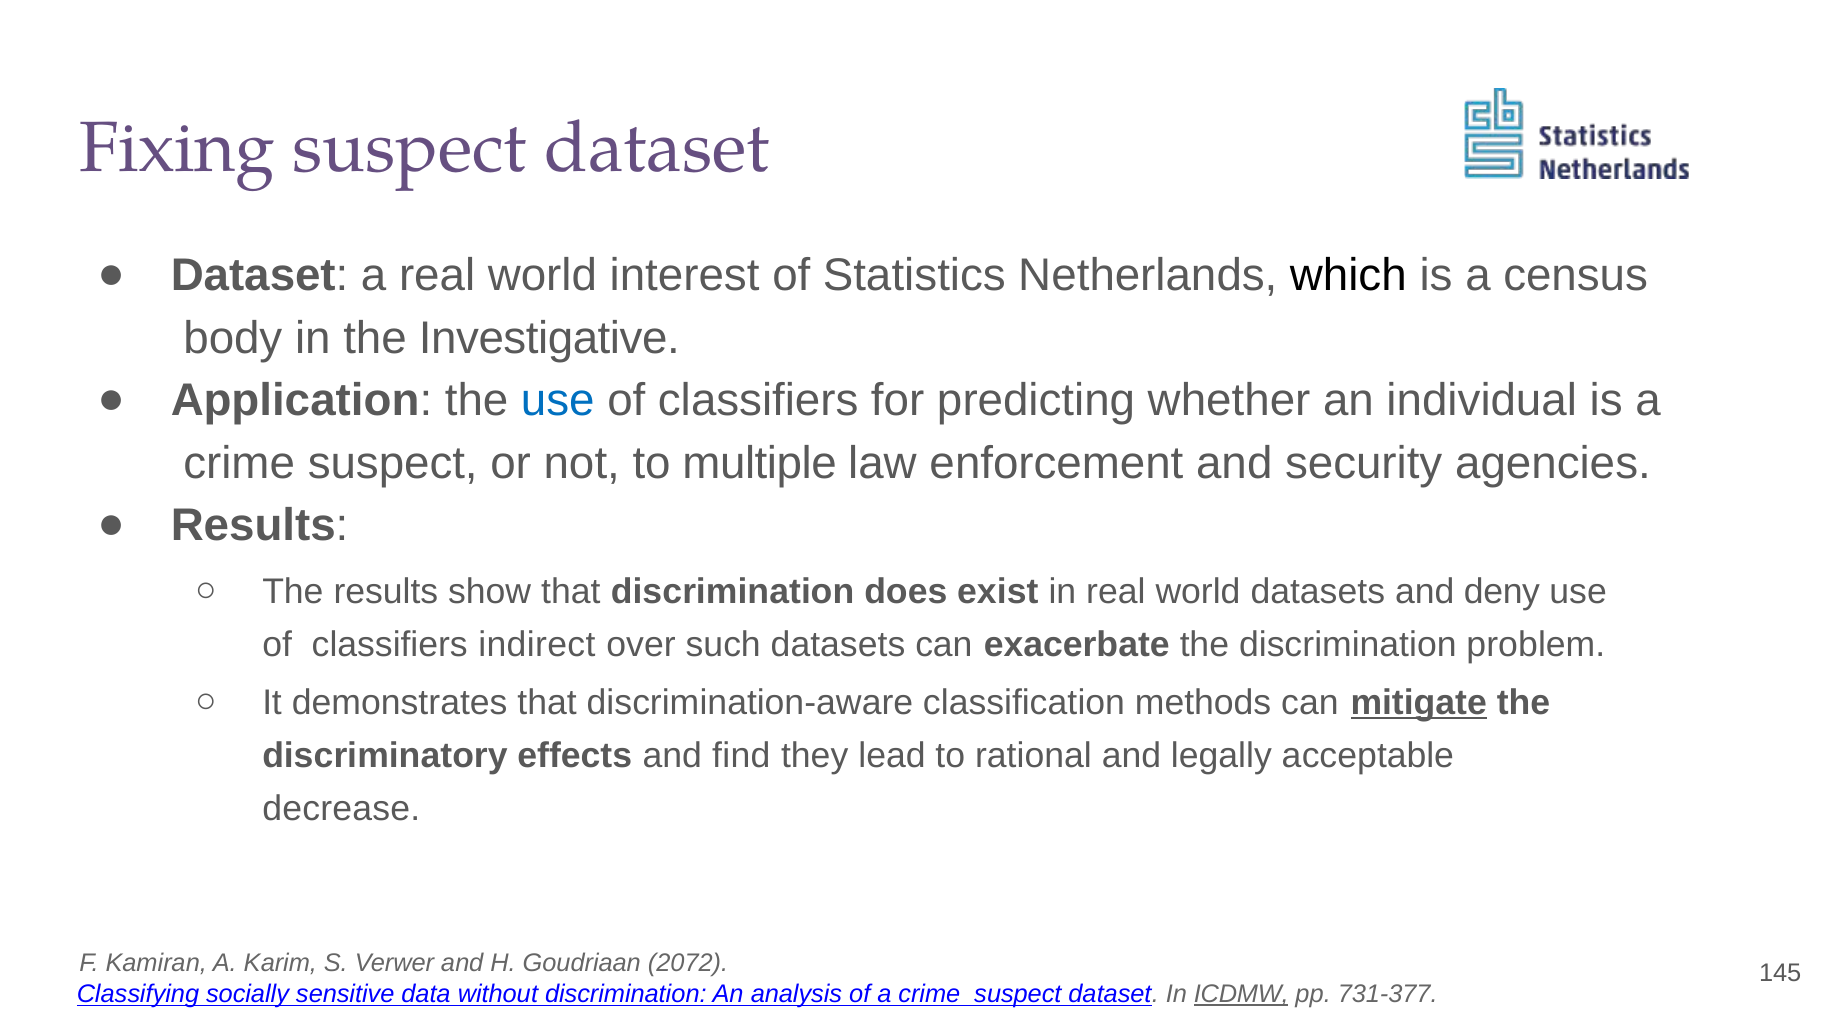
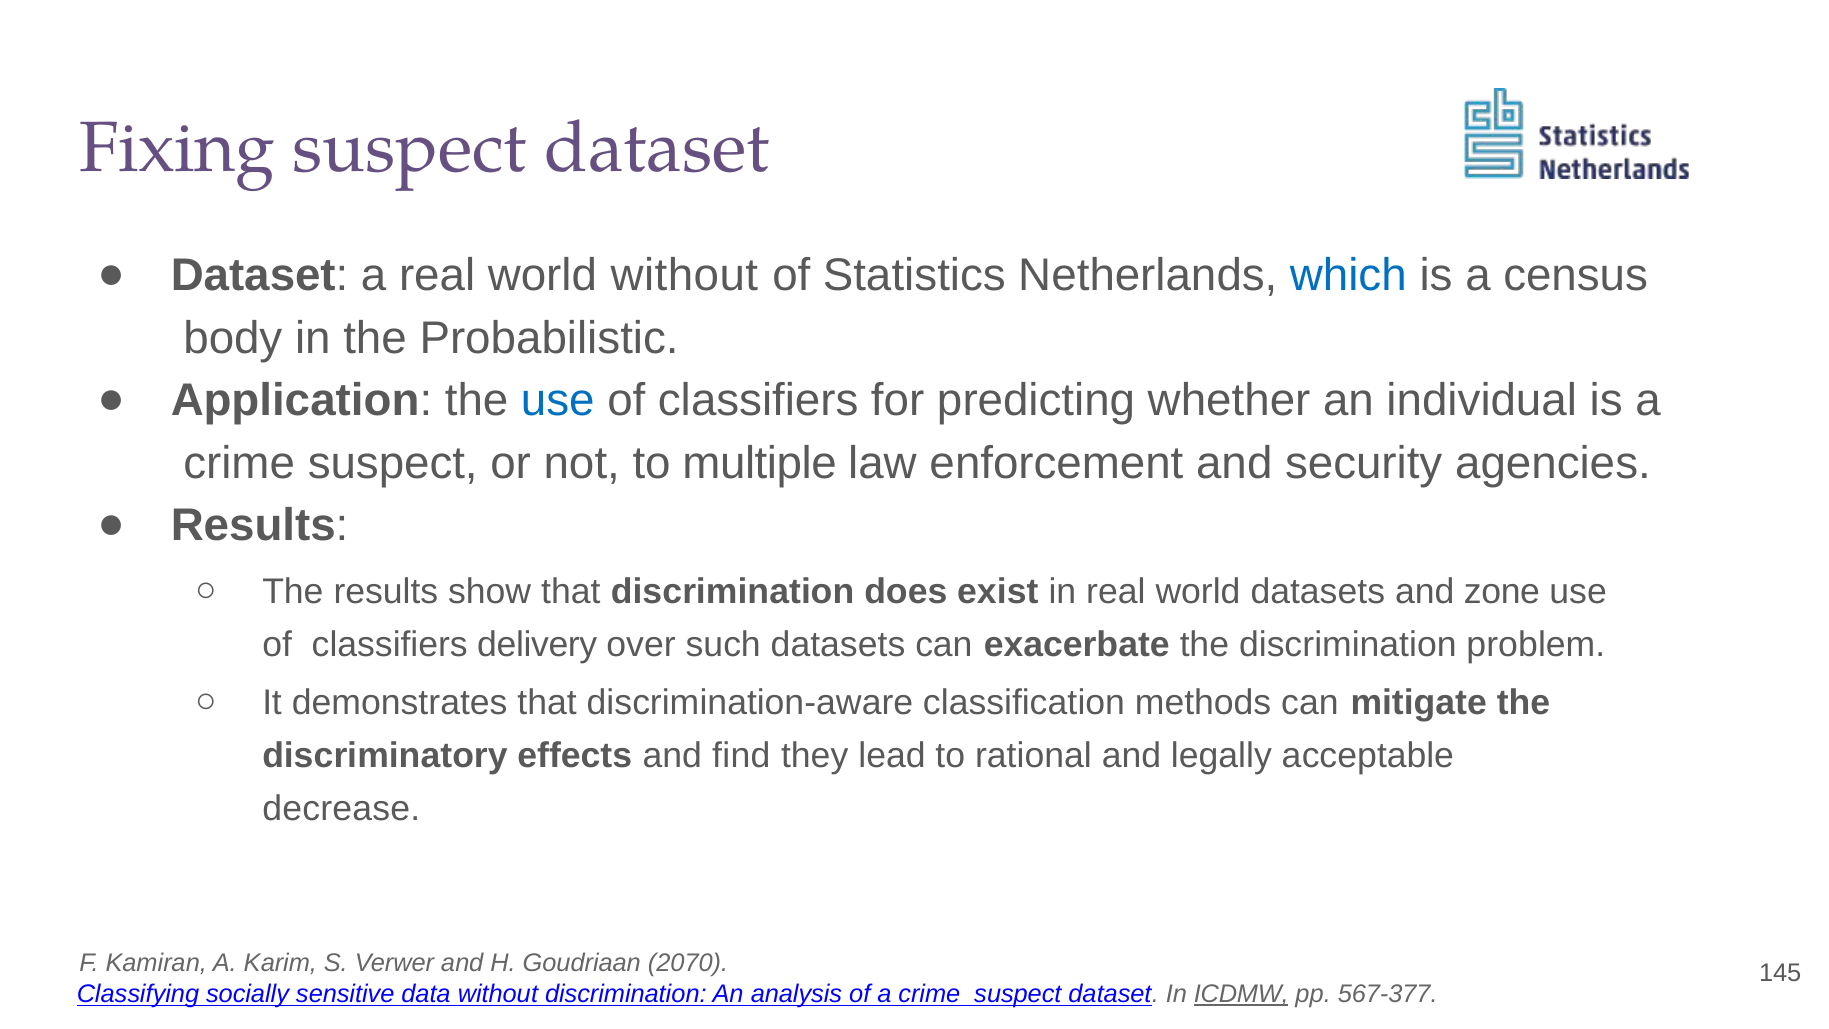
world interest: interest -> without
which colour: black -> blue
Investigative: Investigative -> Probabilistic
deny: deny -> zone
indirect: indirect -> delivery
mitigate underline: present -> none
2072: 2072 -> 2070
731-377: 731-377 -> 567-377
